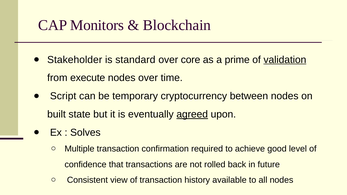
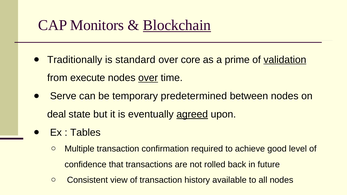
Blockchain underline: none -> present
Stakeholder: Stakeholder -> Traditionally
over at (148, 78) underline: none -> present
Script: Script -> Serve
cryptocurrency: cryptocurrency -> predetermined
built: built -> deal
Solves: Solves -> Tables
